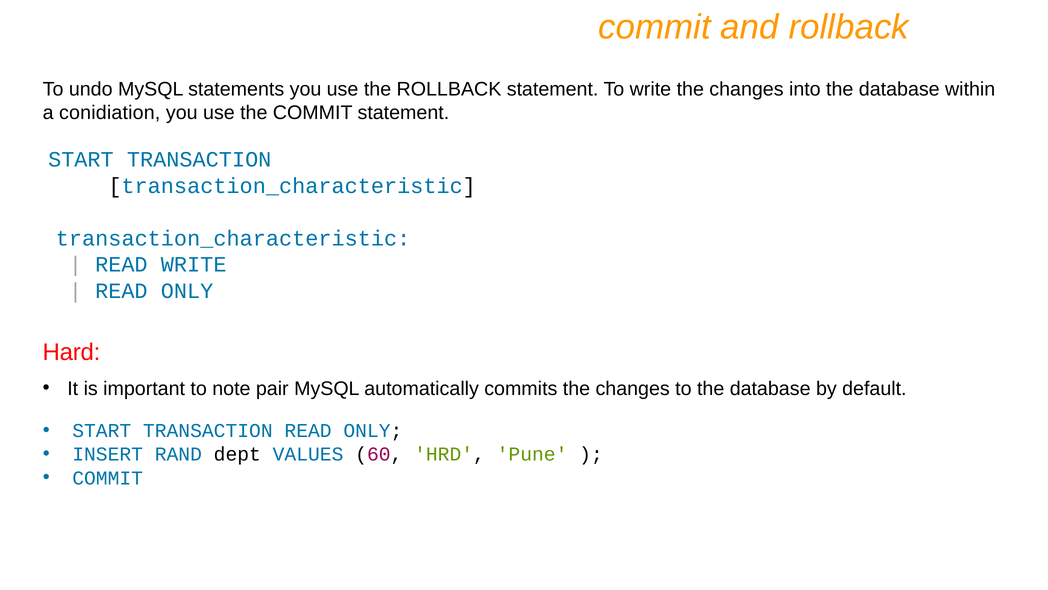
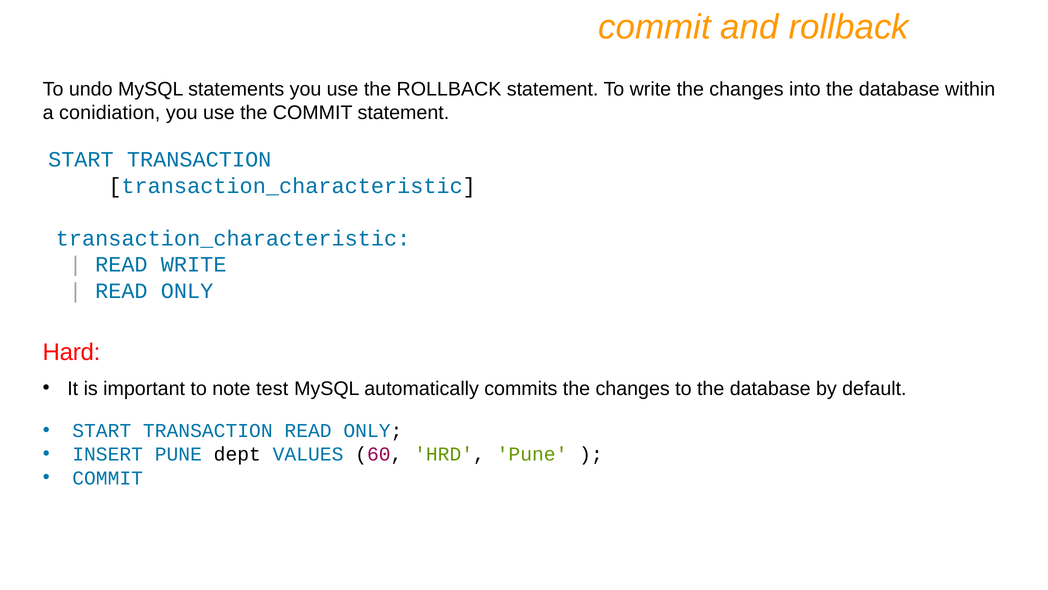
pair: pair -> test
INSERT RAND: RAND -> PUNE
